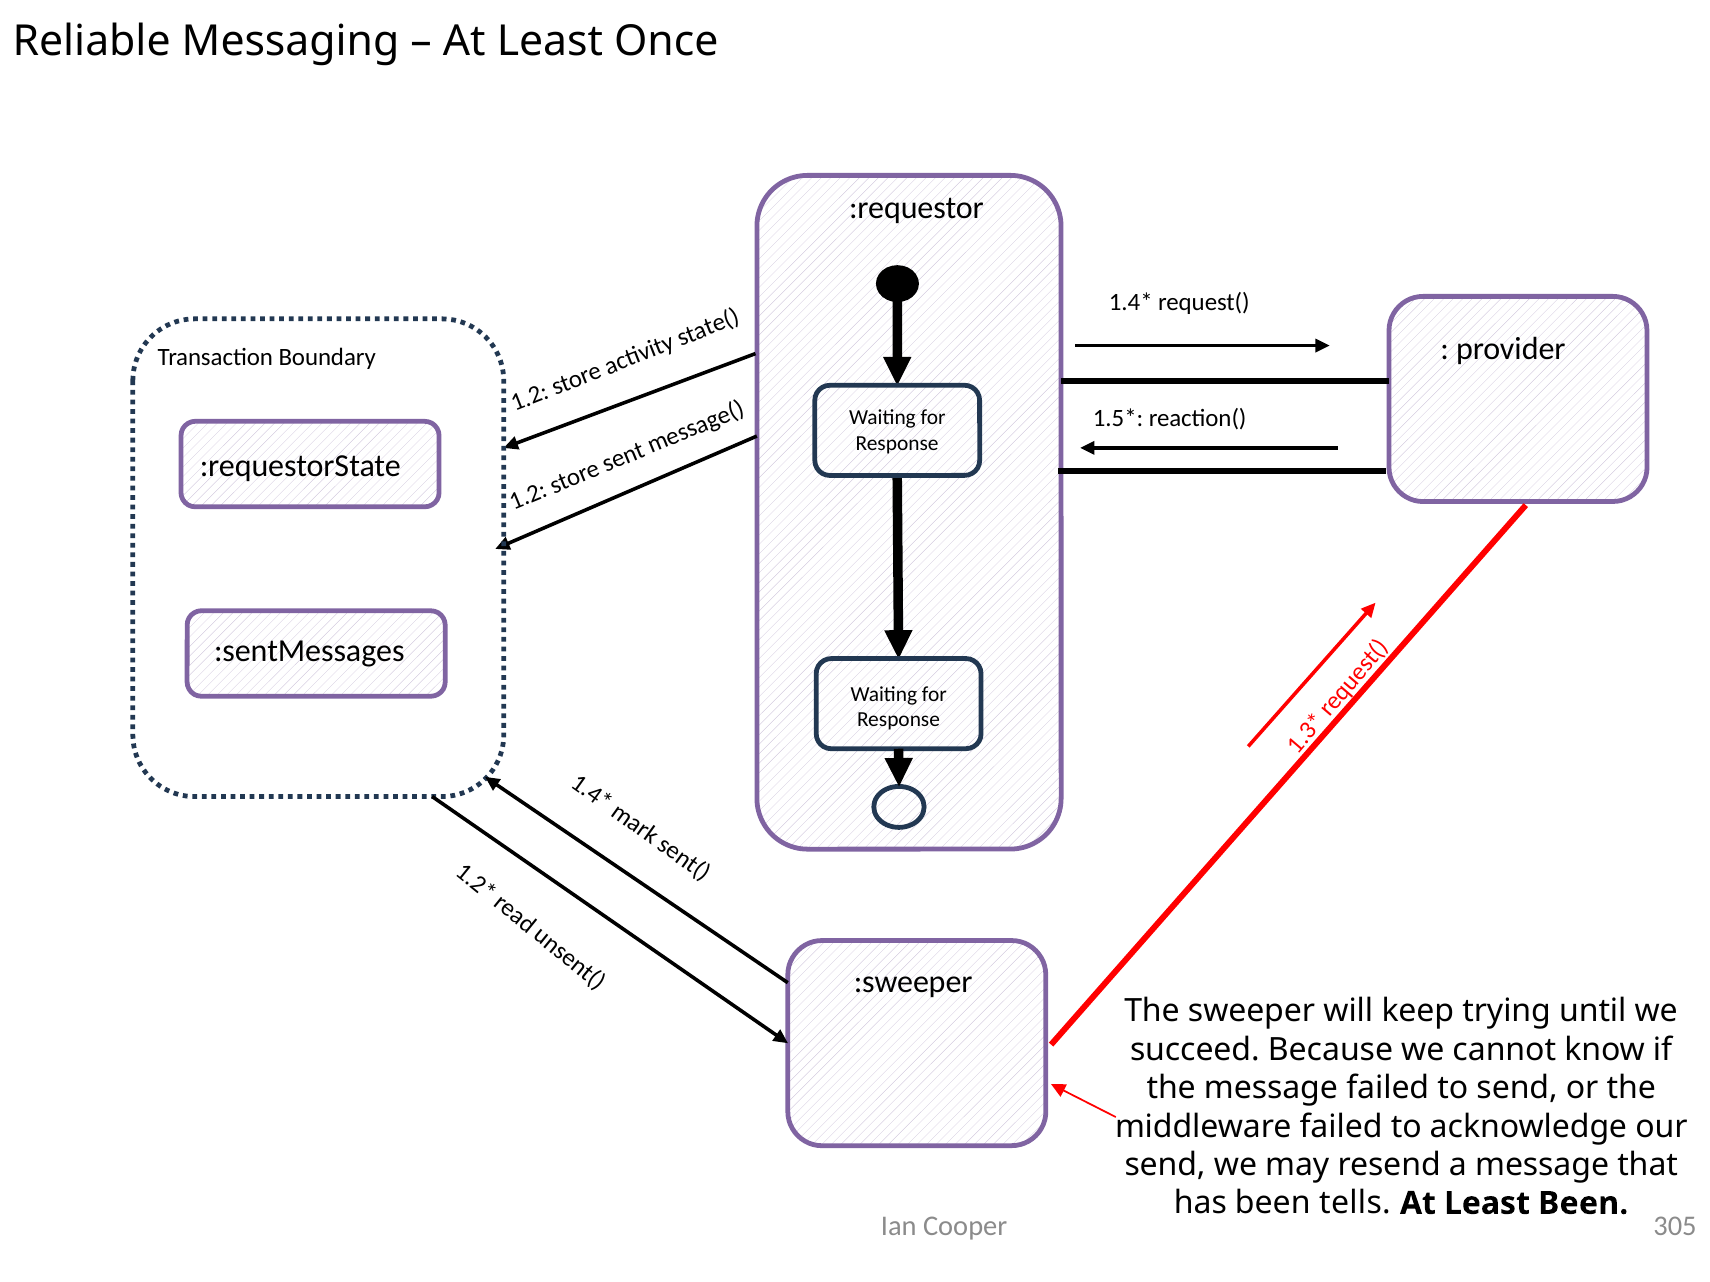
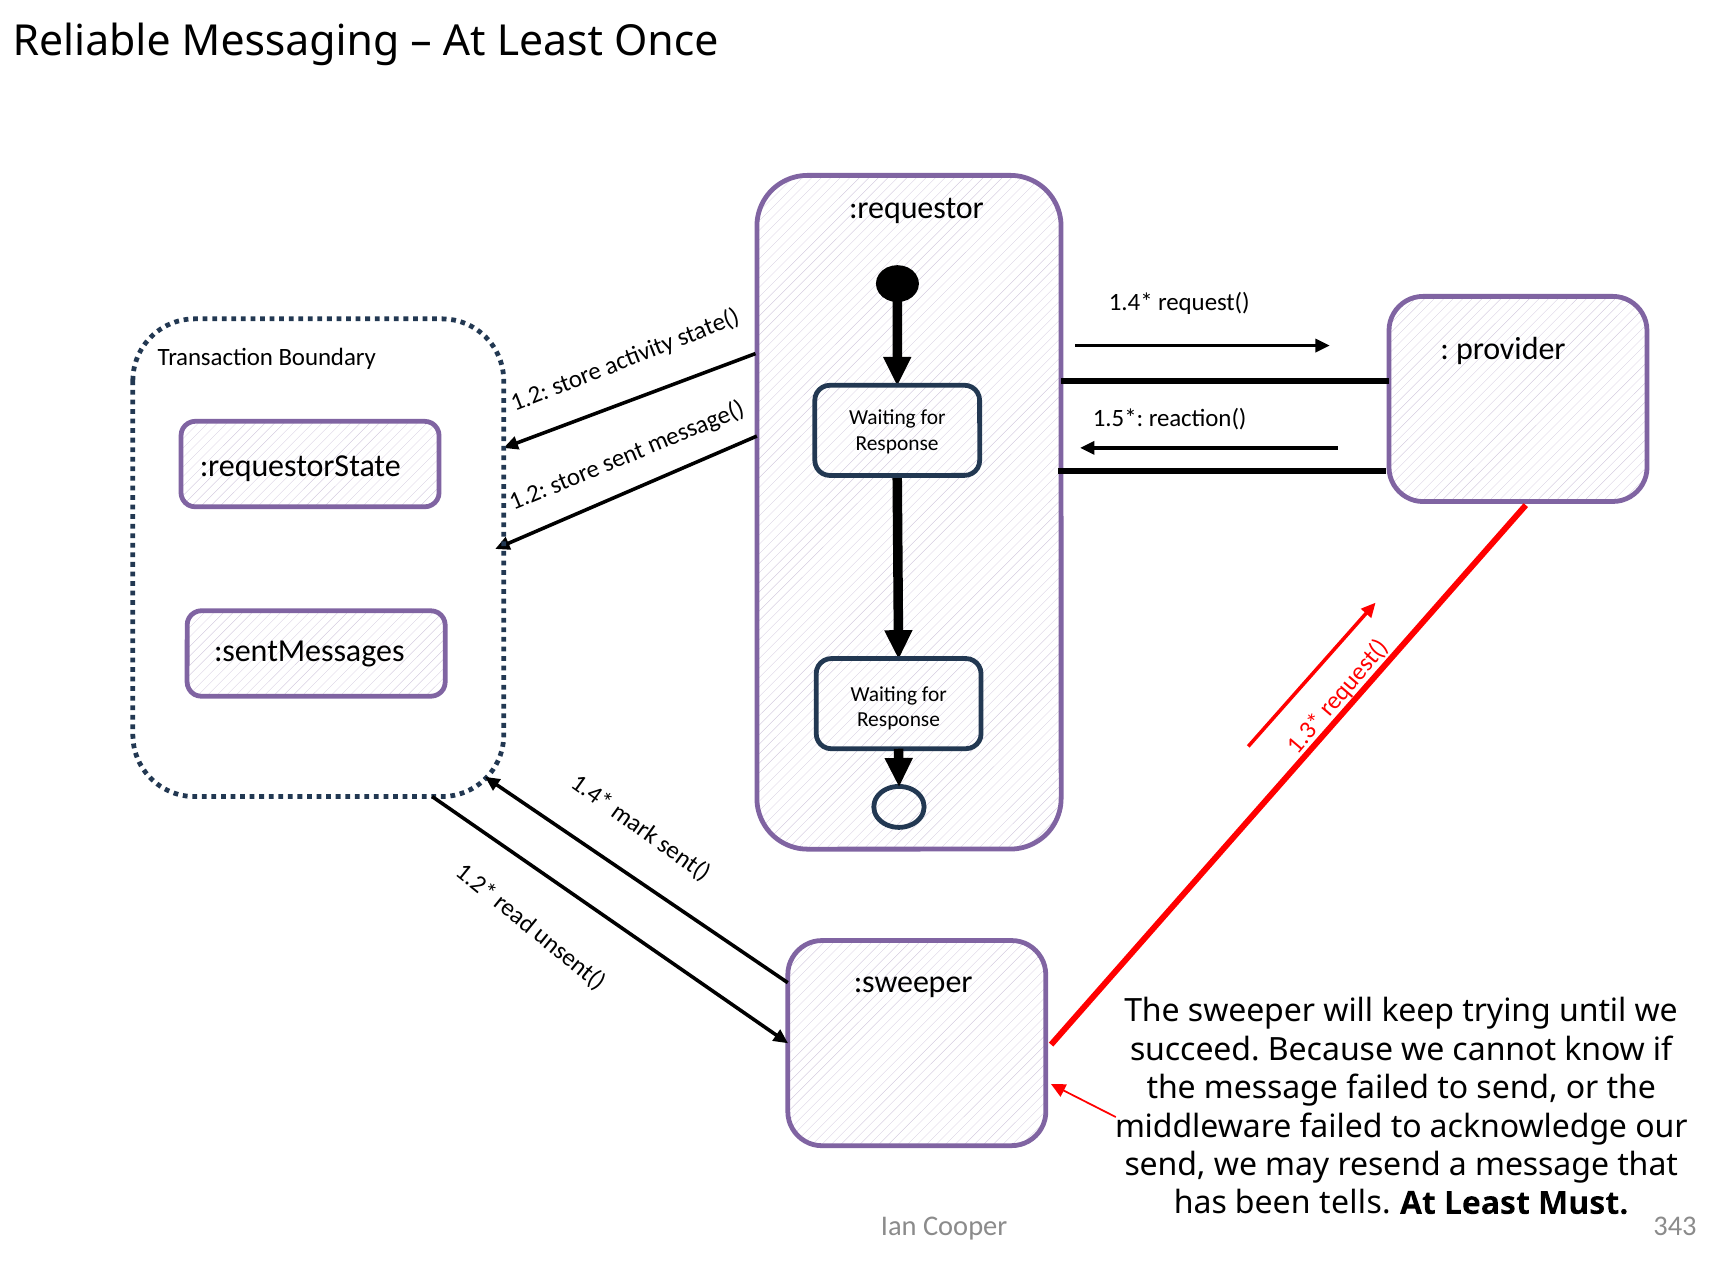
Least Been: Been -> Must
305: 305 -> 343
